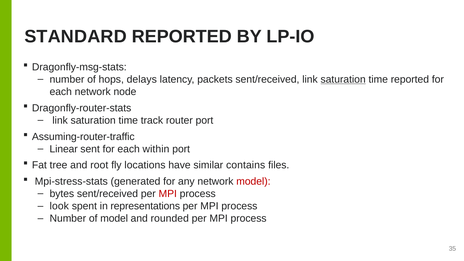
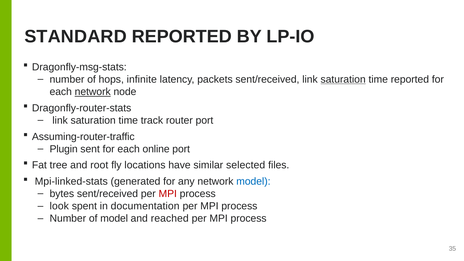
delays: delays -> infinite
network at (93, 92) underline: none -> present
Linear: Linear -> Plugin
within: within -> online
contains: contains -> selected
Mpi-stress-stats: Mpi-stress-stats -> Mpi-linked-stats
model at (253, 181) colour: red -> blue
representations: representations -> documentation
rounded: rounded -> reached
